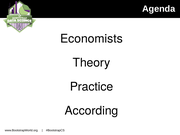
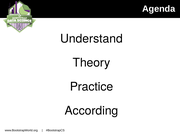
Economists: Economists -> Understand
